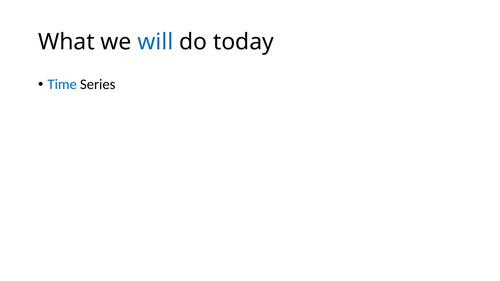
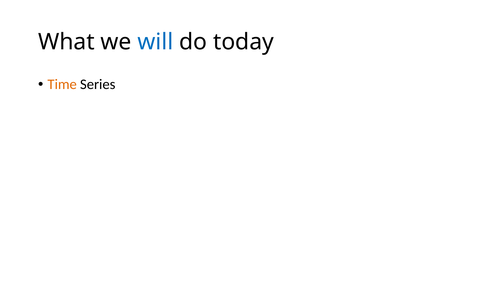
Time colour: blue -> orange
